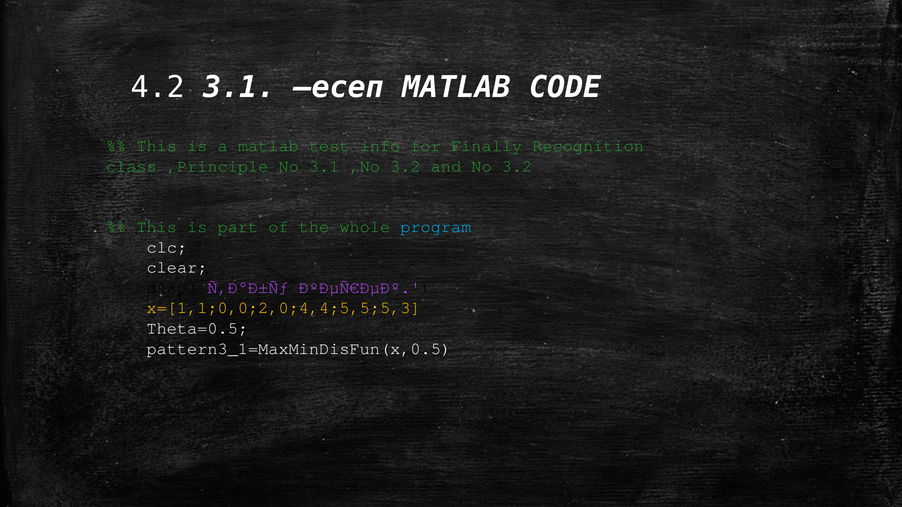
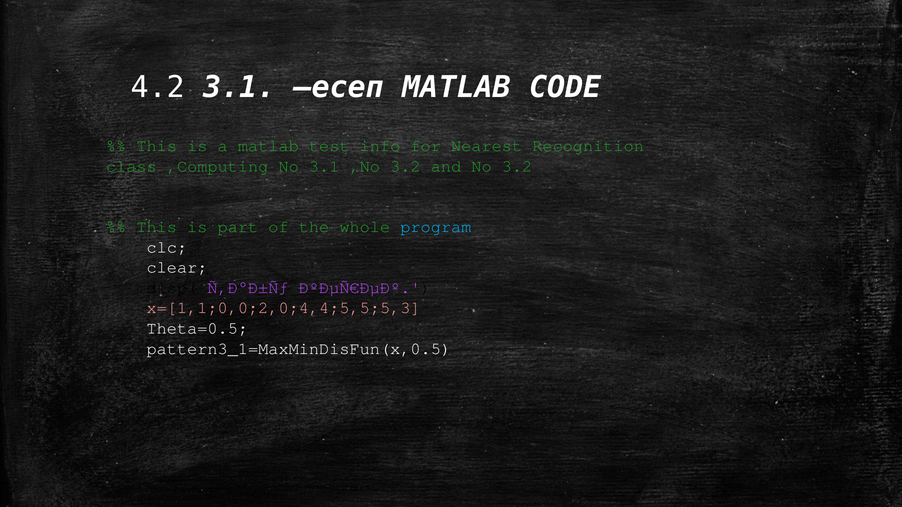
Finally: Finally -> Nearest
,Principle: ,Principle -> ,Computing
x=[1,1;0,0;2,0;4,4;5,5;5,3 colour: yellow -> pink
